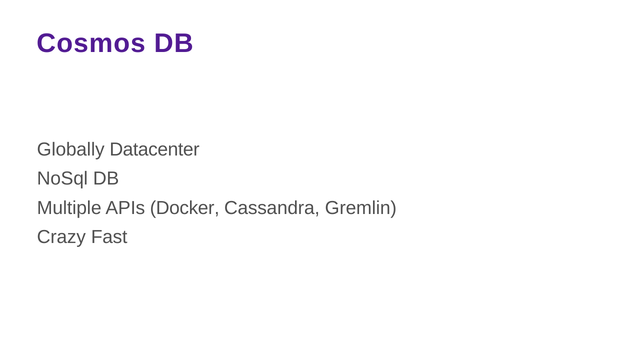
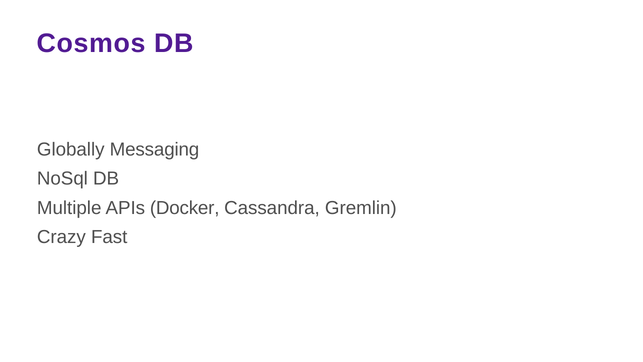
Datacenter: Datacenter -> Messaging
